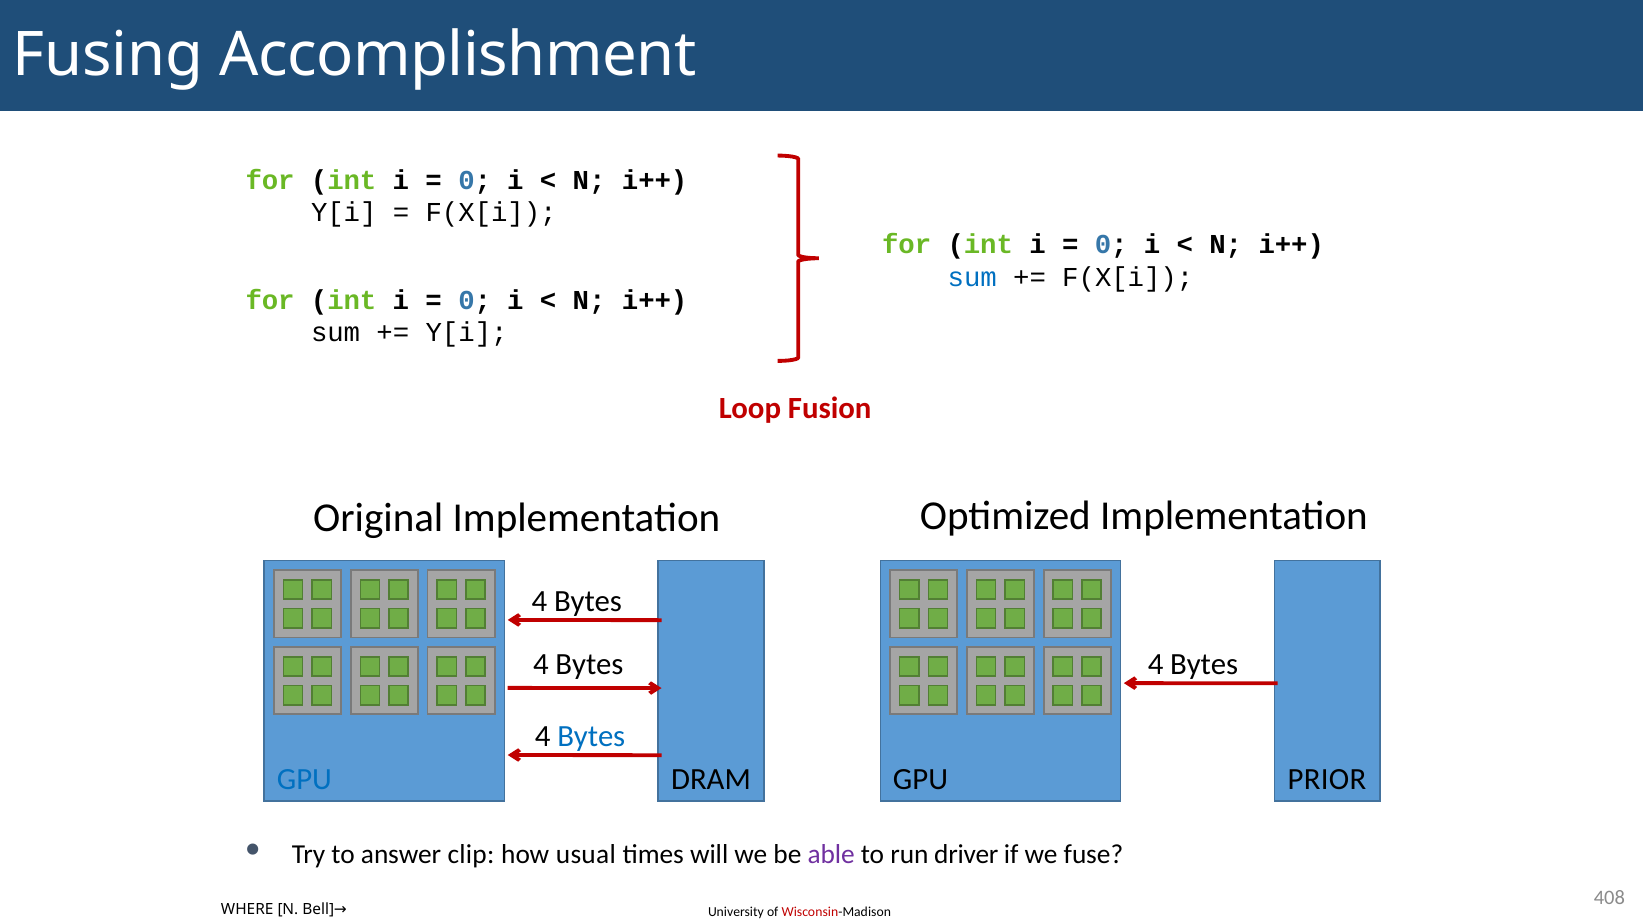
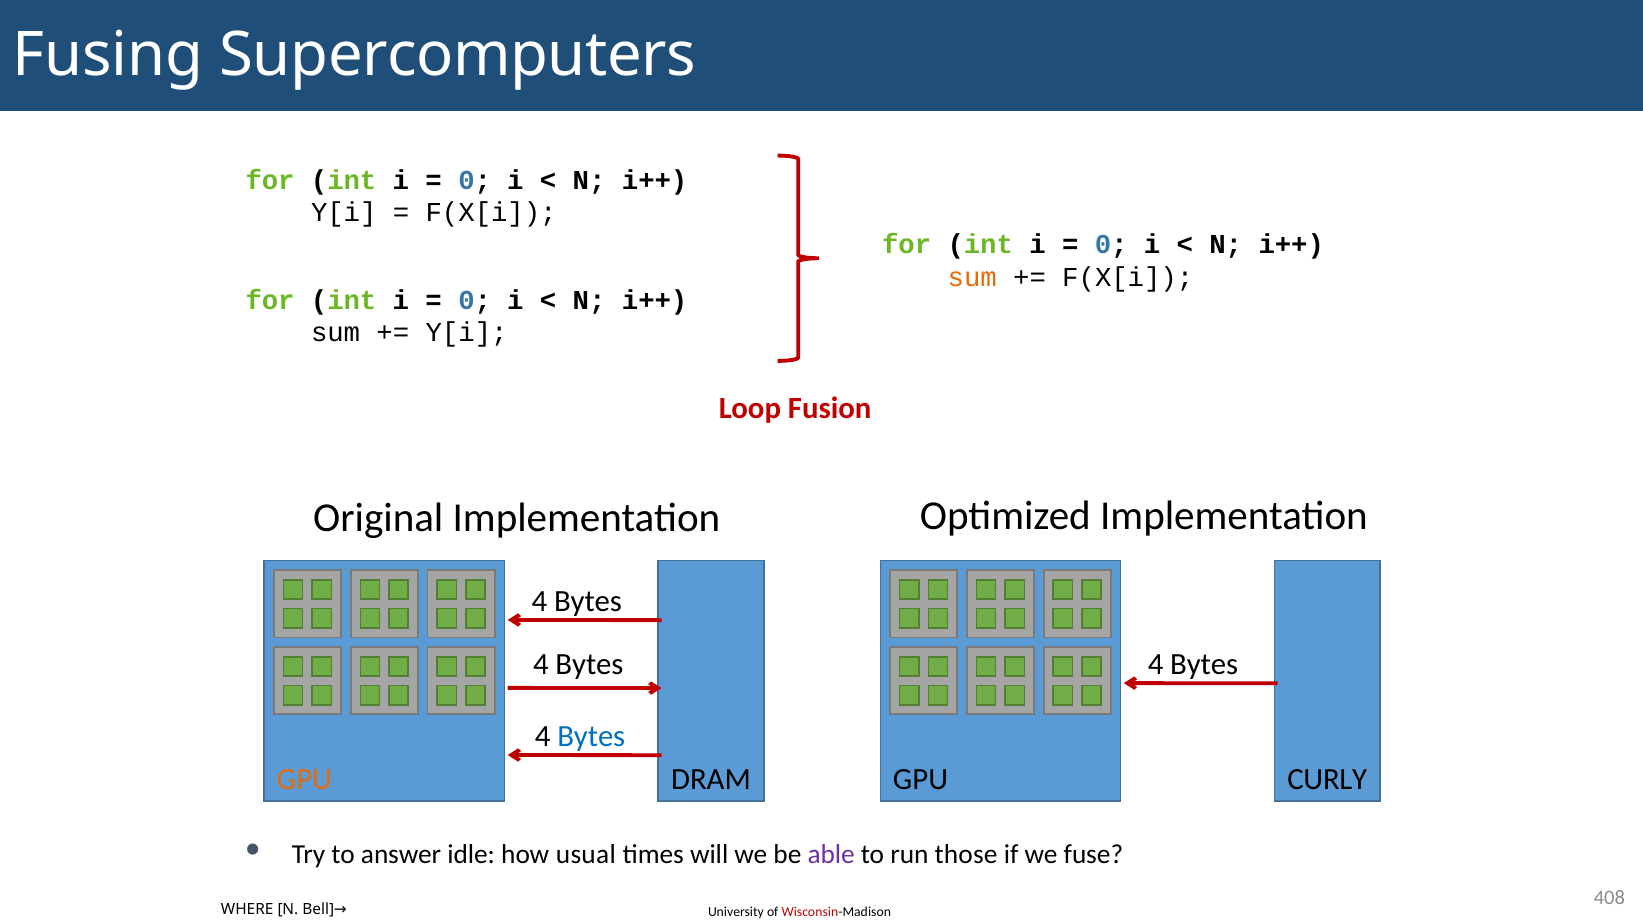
Accomplishment: Accomplishment -> Supercomputers
sum at (972, 278) colour: blue -> orange
GPU at (304, 780) colour: blue -> orange
PRIOR: PRIOR -> CURLY
clip: clip -> idle
driver: driver -> those
